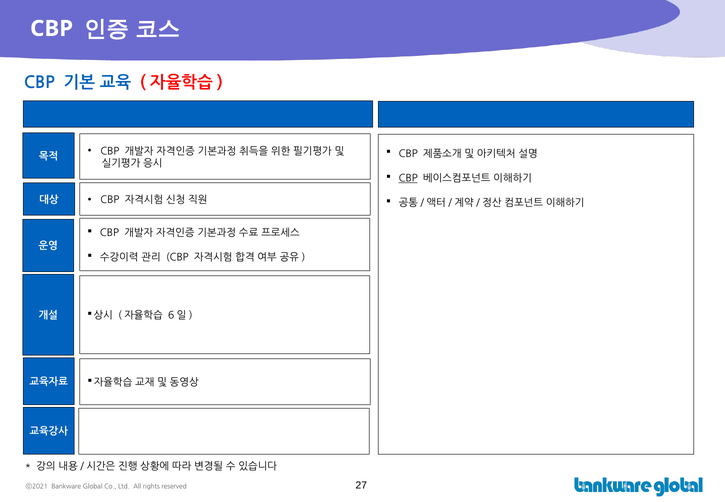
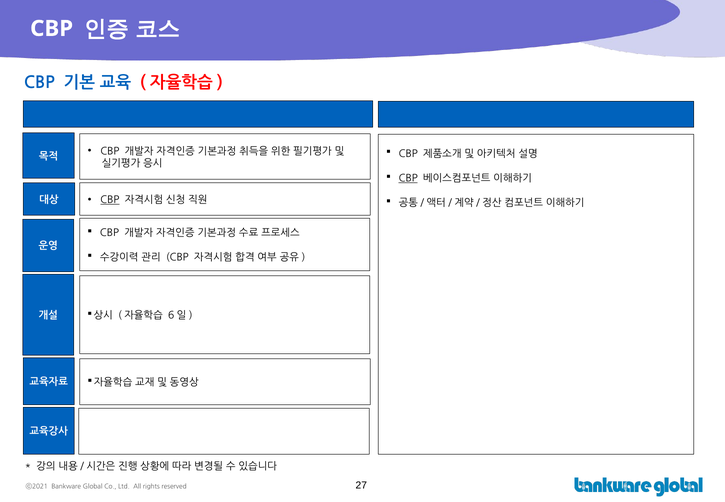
CBP at (110, 200) underline: none -> present
